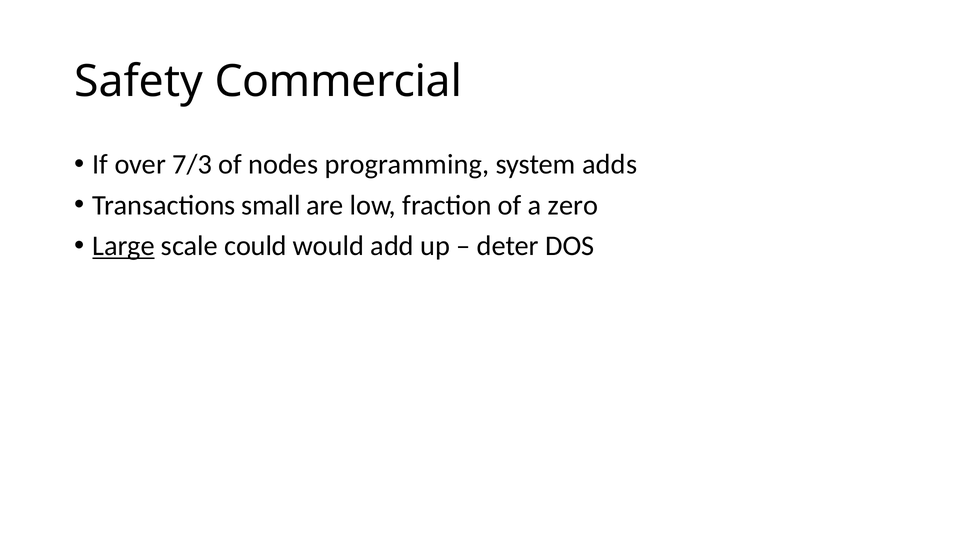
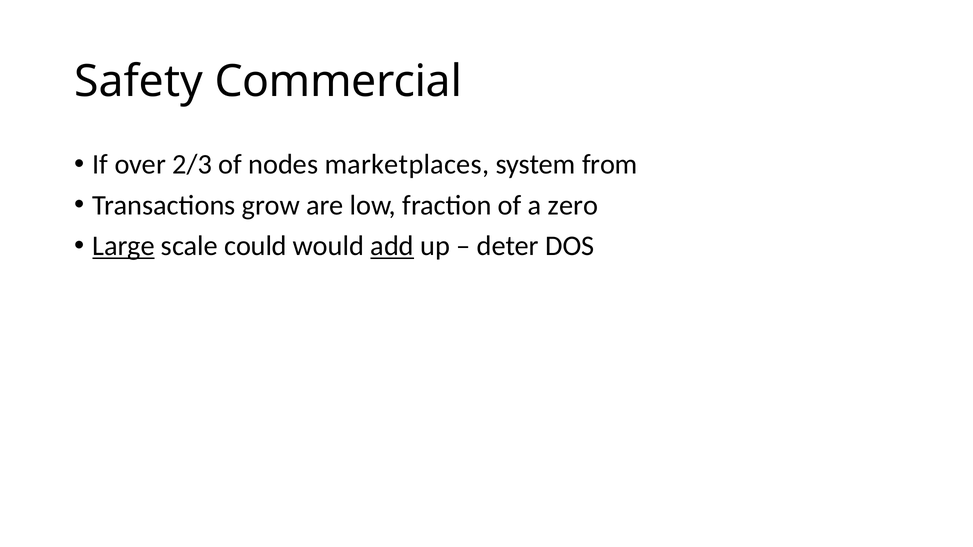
7/3: 7/3 -> 2/3
programming: programming -> marketplaces
adds: adds -> from
small: small -> grow
add underline: none -> present
